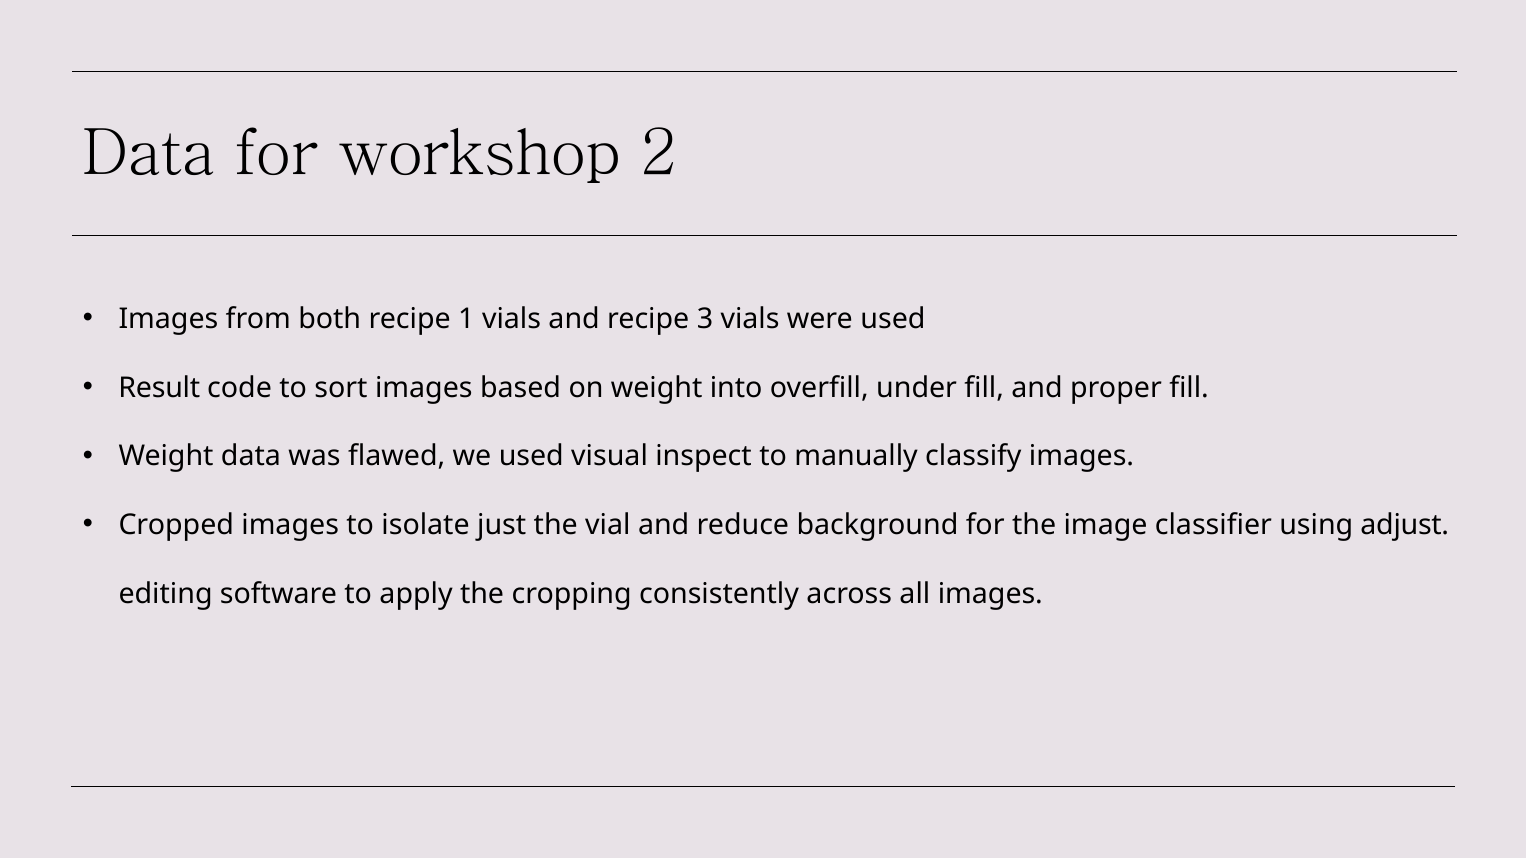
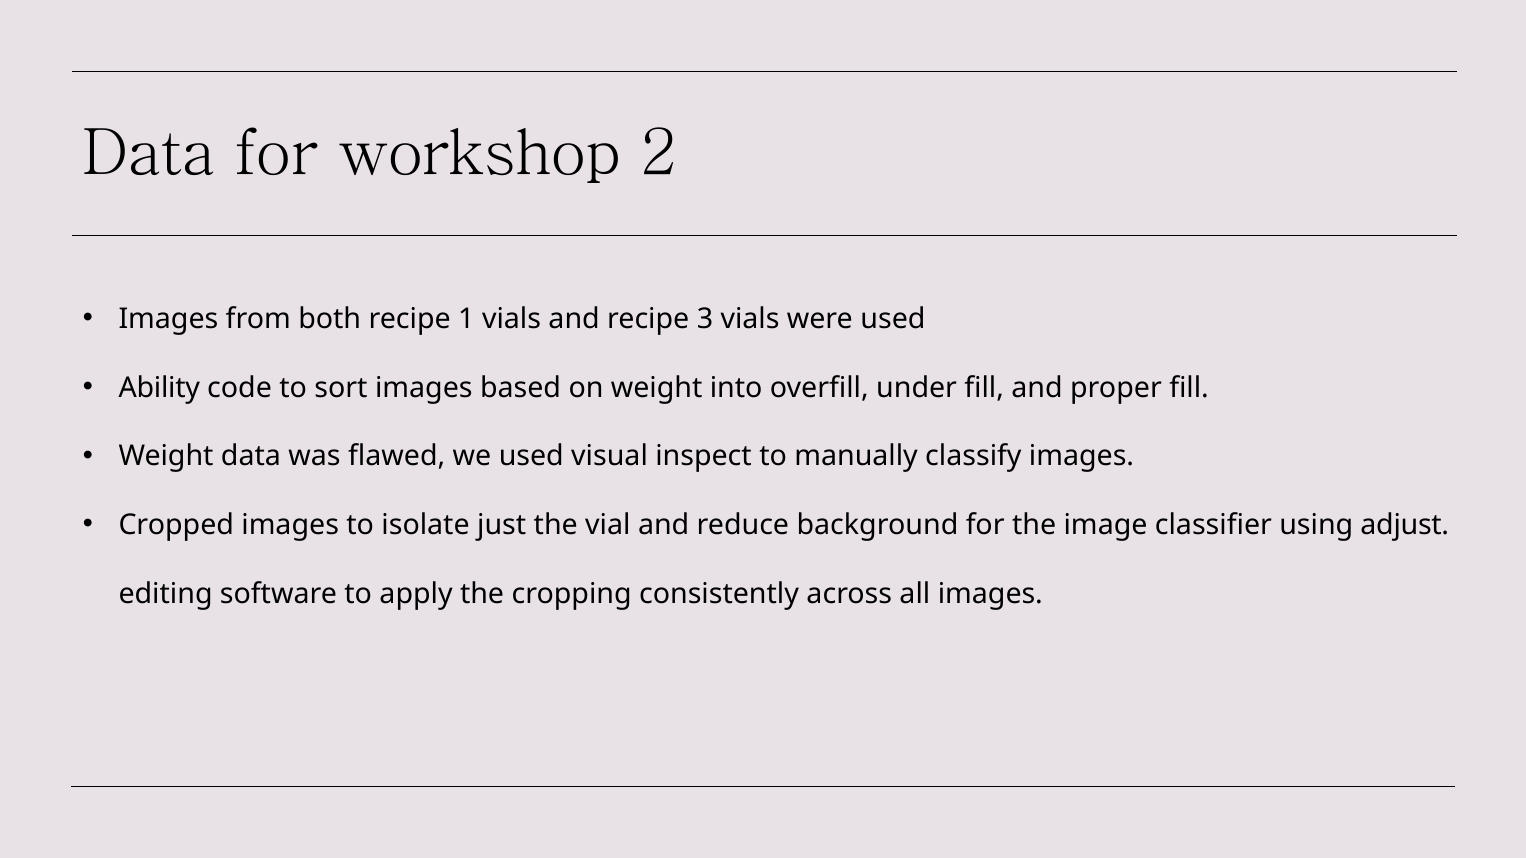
Result: Result -> Ability
